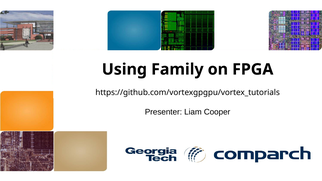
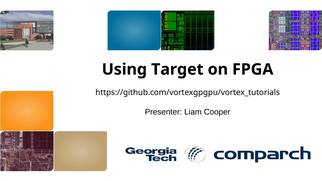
Family: Family -> Target
